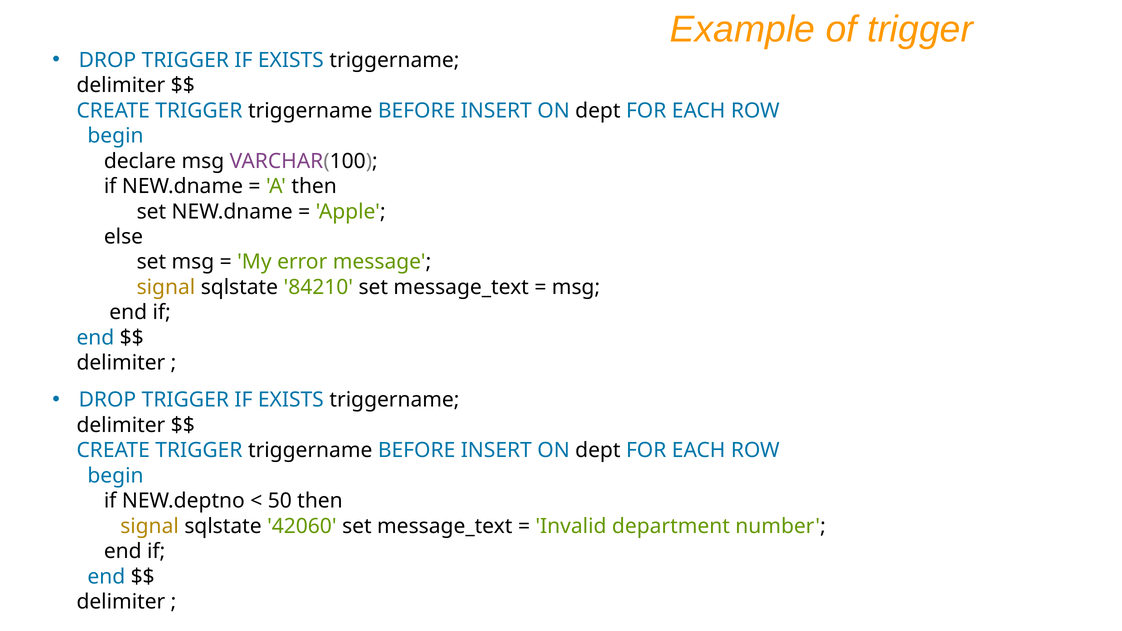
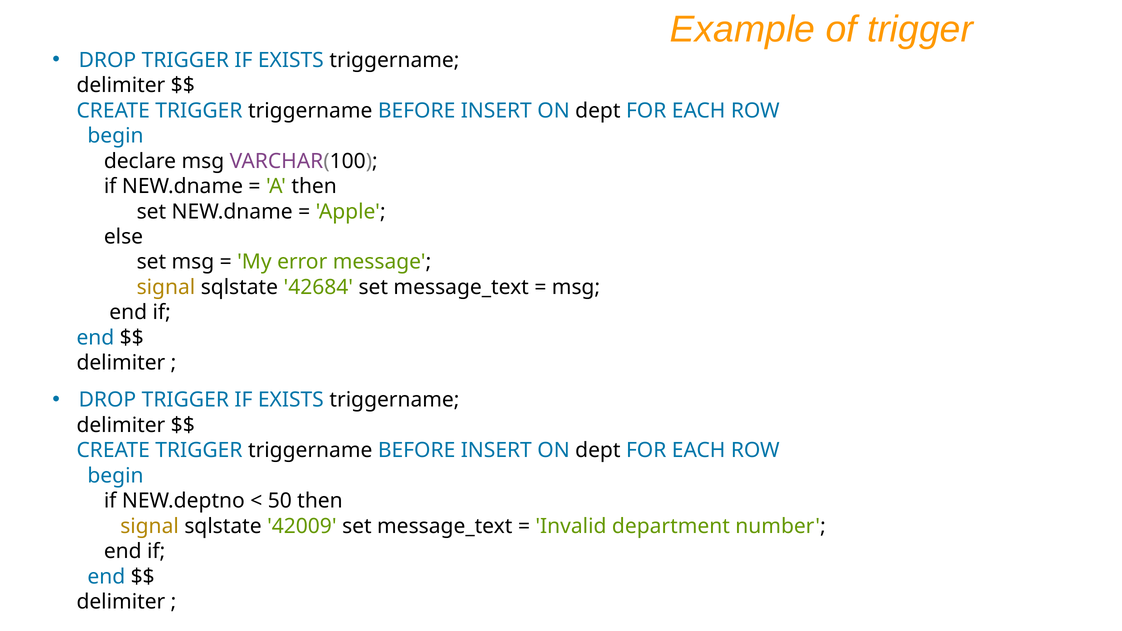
84210: 84210 -> 42684
42060: 42060 -> 42009
